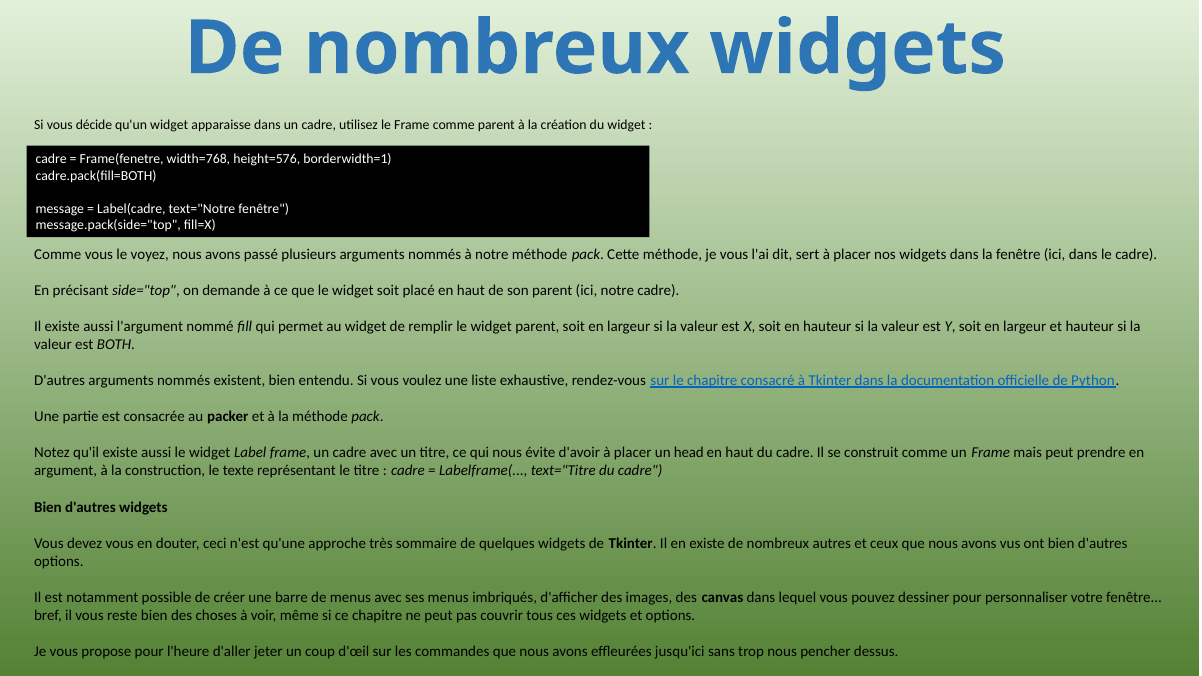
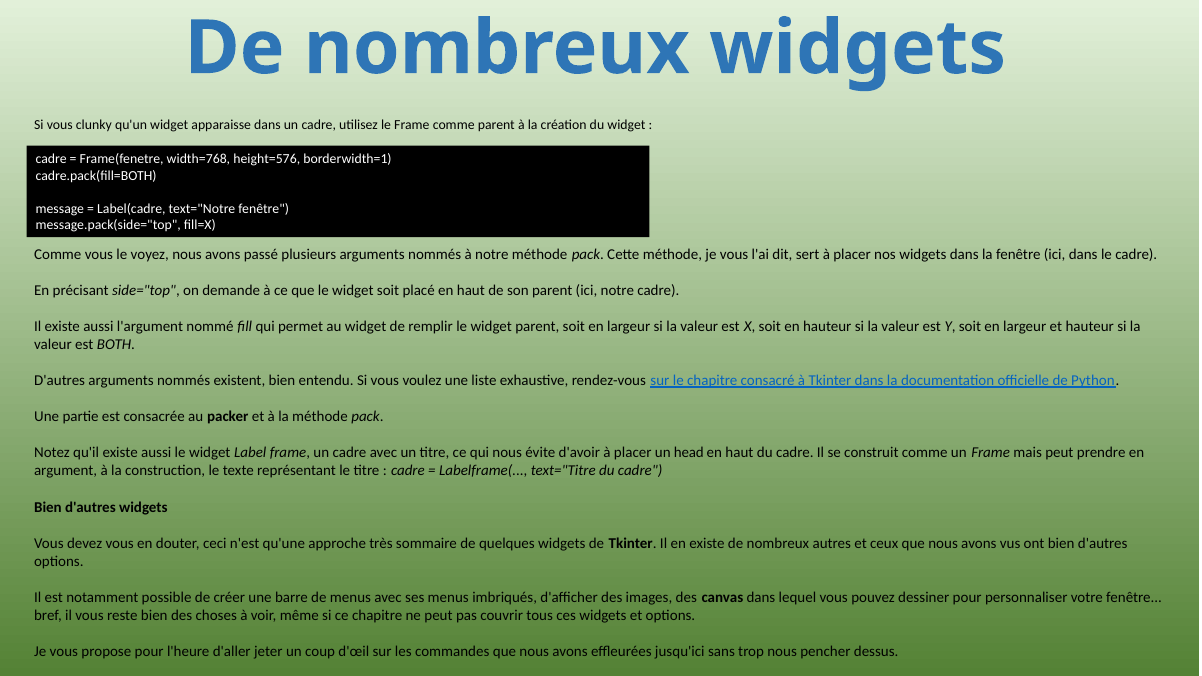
décide: décide -> clunky
